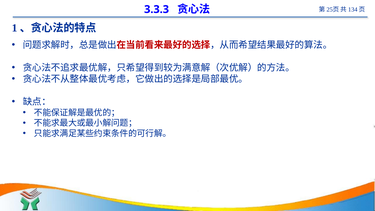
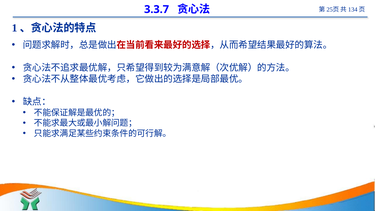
3.3.3: 3.3.3 -> 3.3.7
